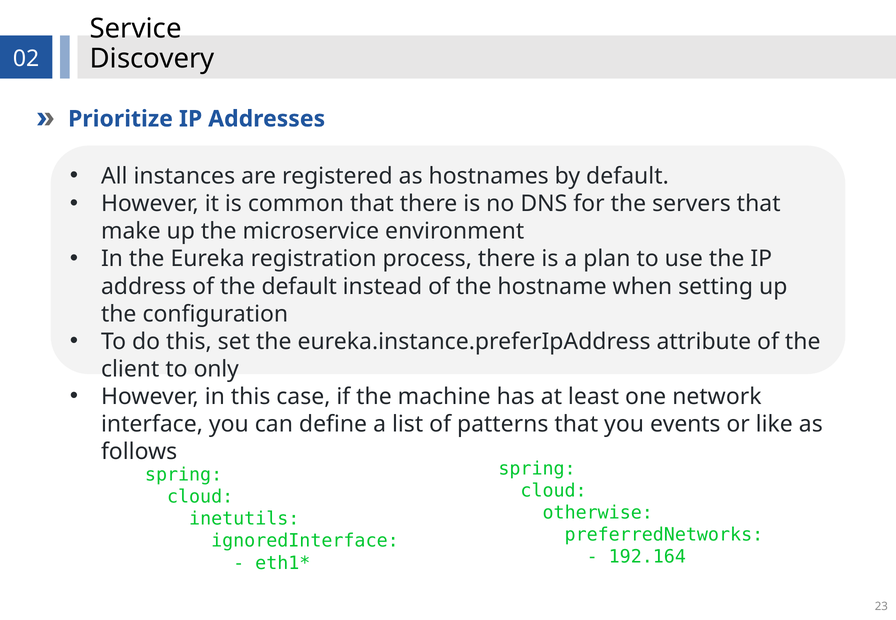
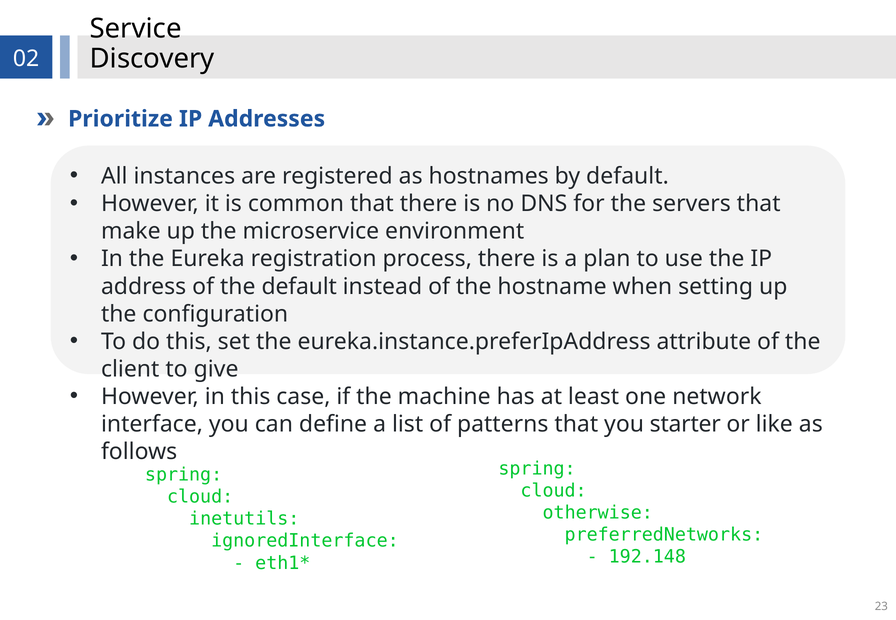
only: only -> give
events: events -> starter
192.164: 192.164 -> 192.148
